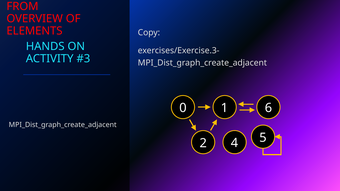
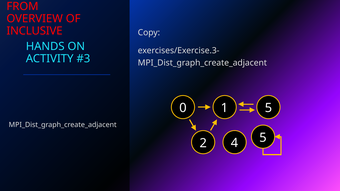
ELEMENTS: ELEMENTS -> INCLUSIVE
1 6: 6 -> 5
